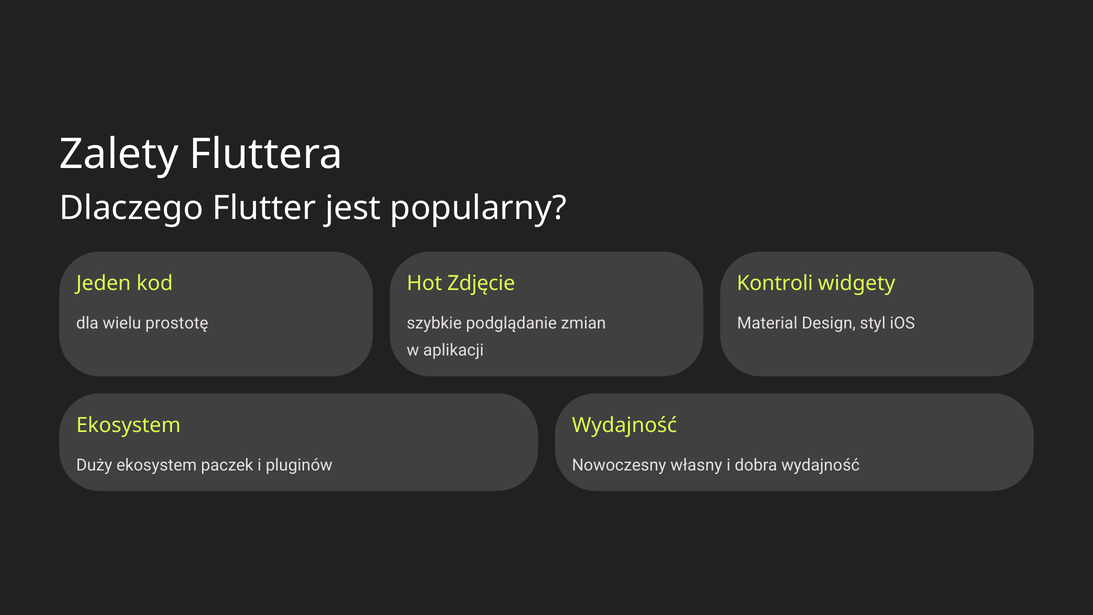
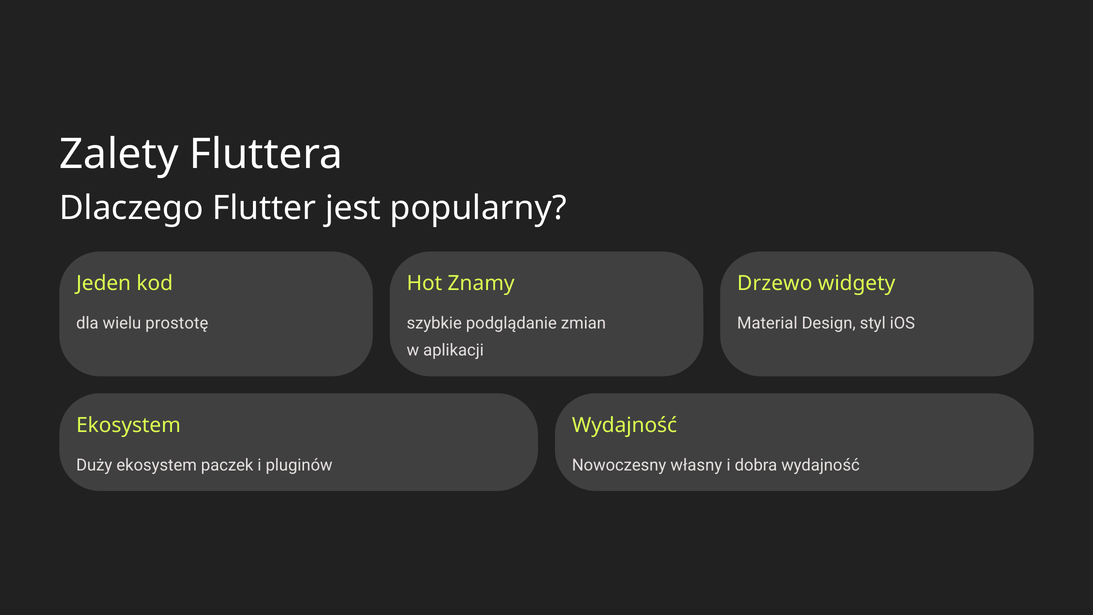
Zdjęcie: Zdjęcie -> Znamy
Kontroli: Kontroli -> Drzewo
